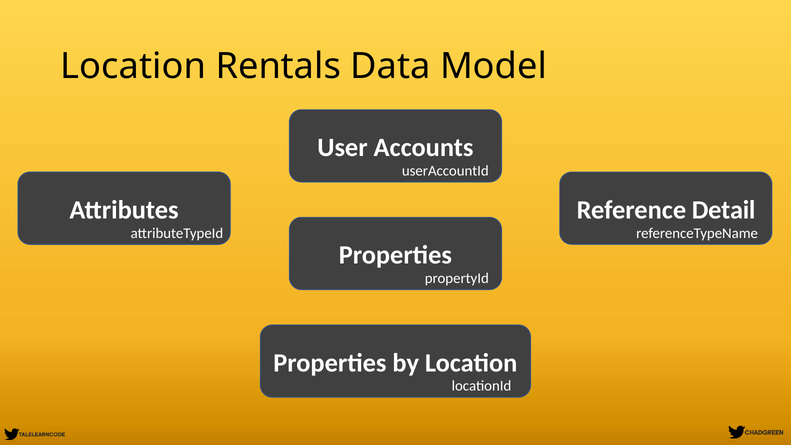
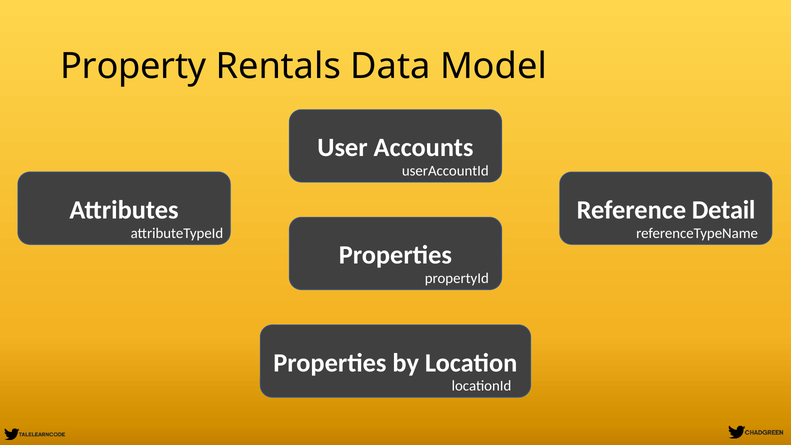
Location at (133, 66): Location -> Property
